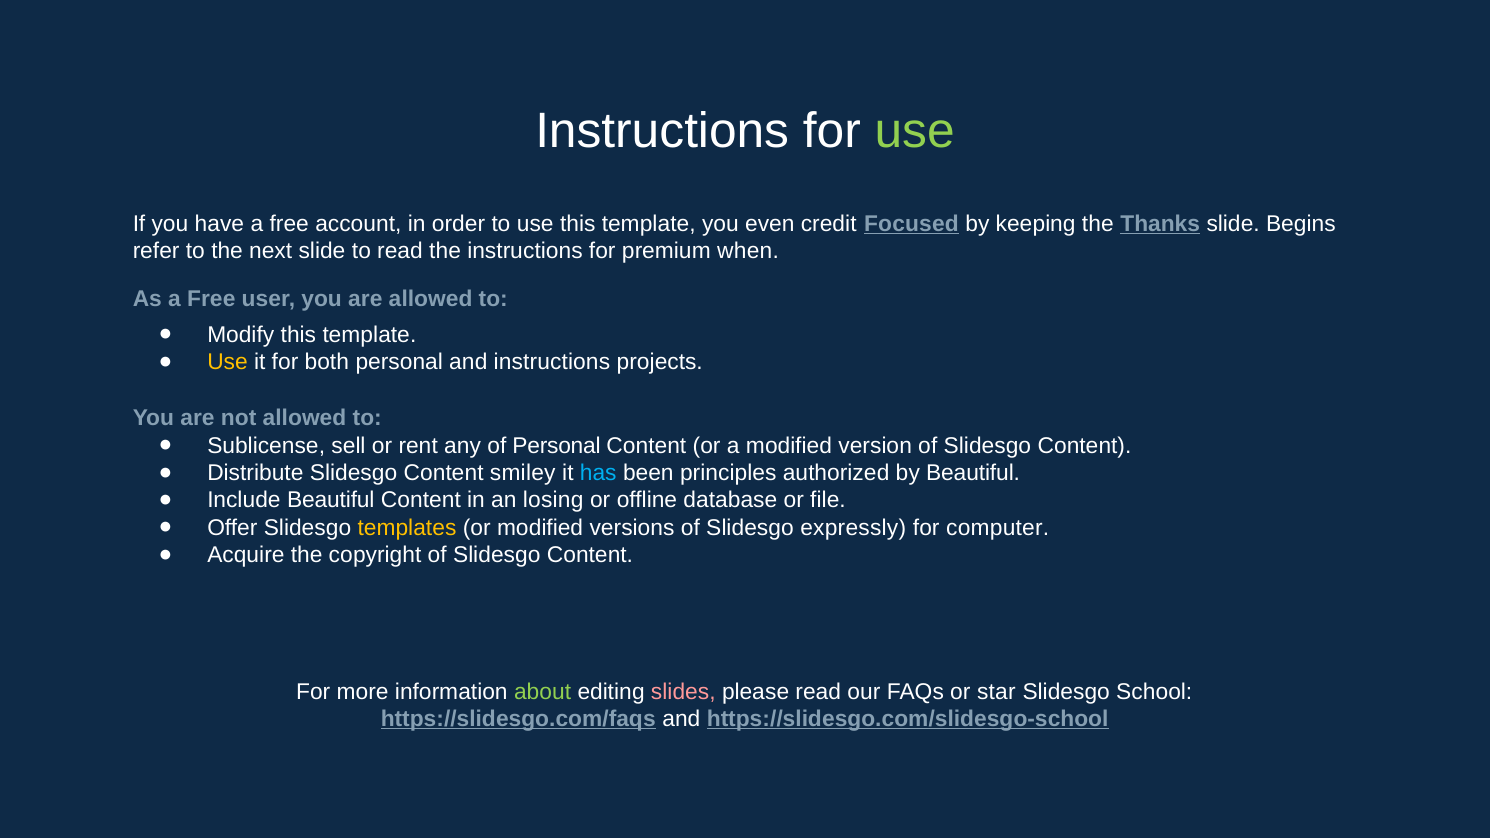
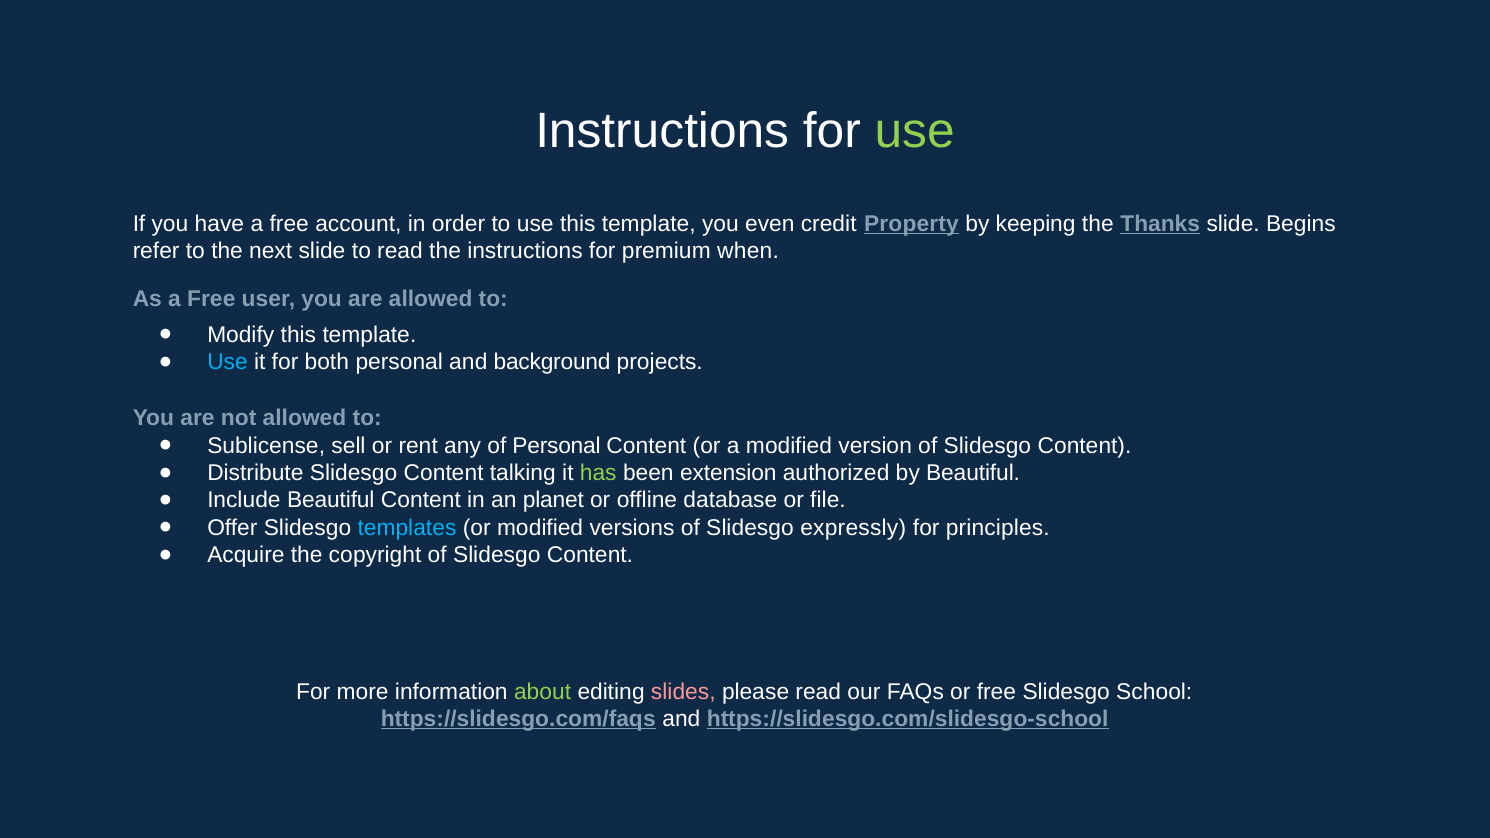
Focused: Focused -> Property
Use at (227, 362) colour: yellow -> light blue
and instructions: instructions -> background
smiley: smiley -> talking
has colour: light blue -> light green
principles: principles -> extension
losing: losing -> planet
templates colour: yellow -> light blue
computer: computer -> principles
or star: star -> free
